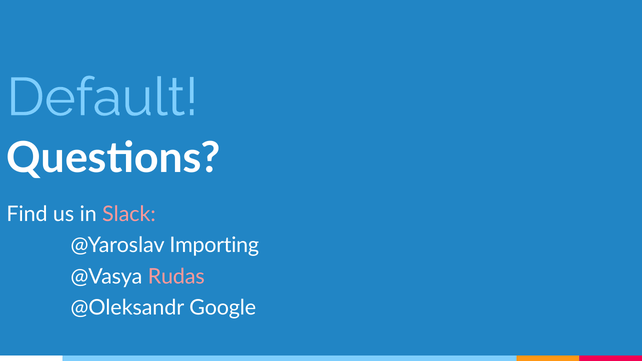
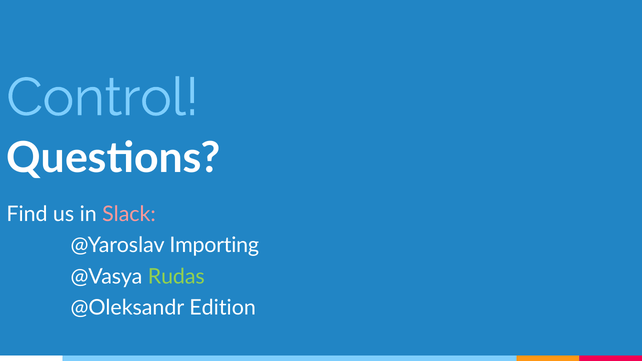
Default: Default -> Control
Rudas colour: pink -> light green
Google: Google -> Edition
